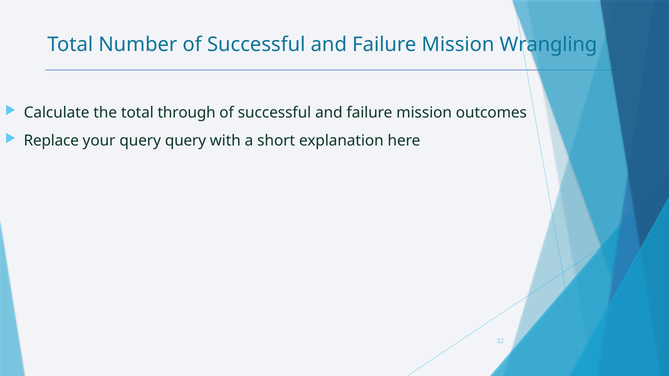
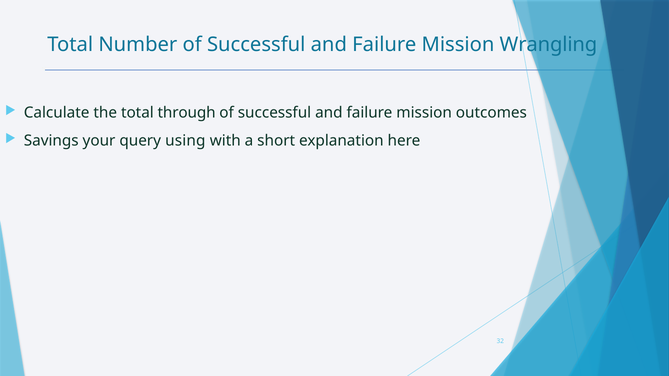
Replace: Replace -> Savings
query query: query -> using
